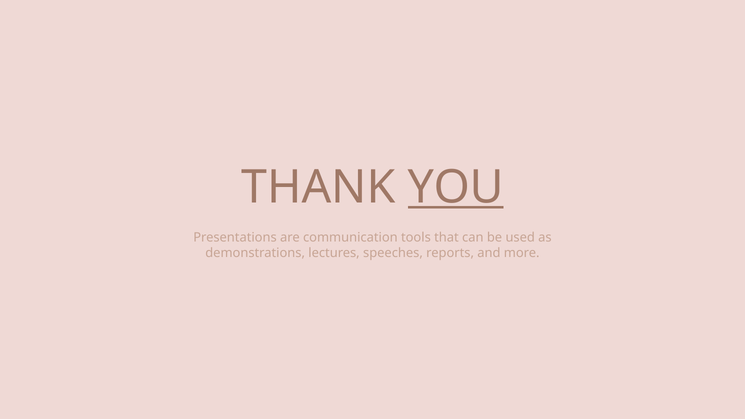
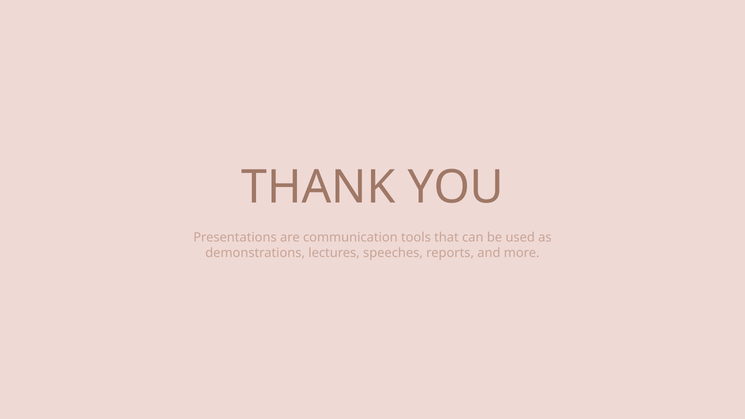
YOU underline: present -> none
